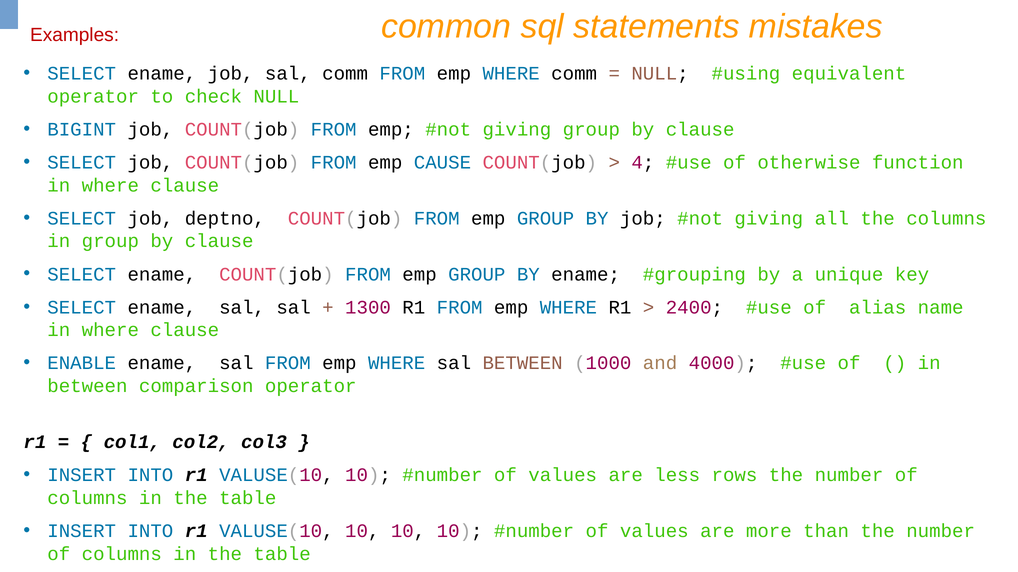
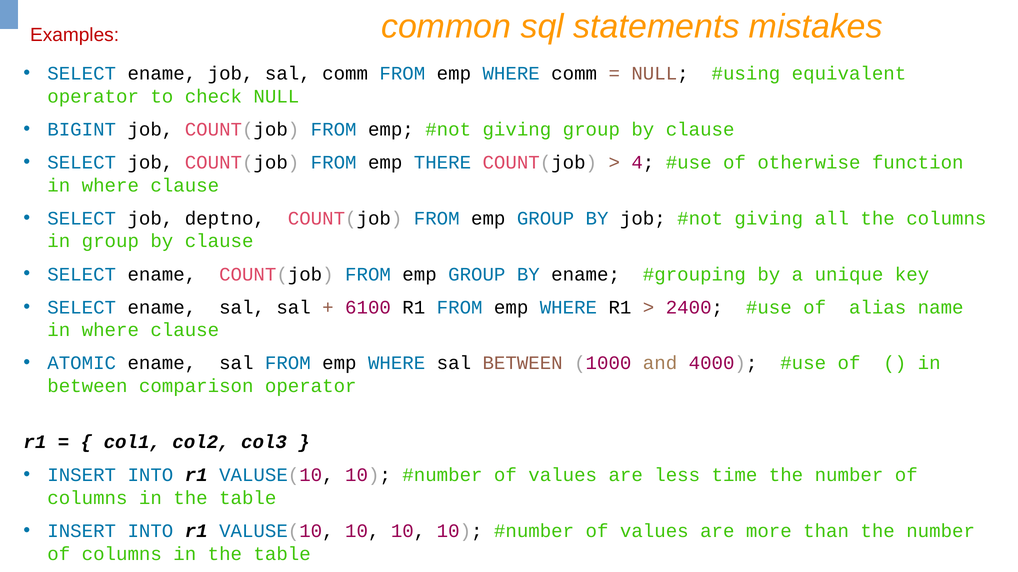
CAUSE: CAUSE -> THERE
1300: 1300 -> 6100
ENABLE: ENABLE -> ATOMIC
rows: rows -> time
